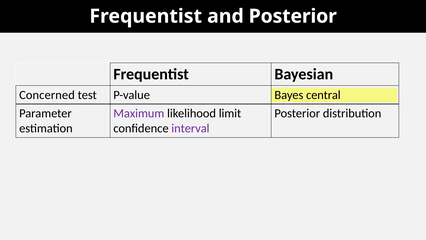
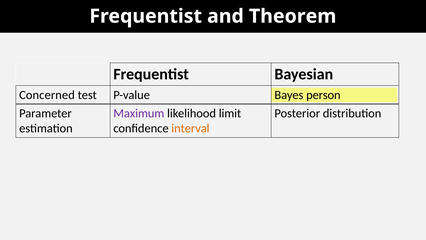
and Posterior: Posterior -> Theorem
central: central -> person
interval colour: purple -> orange
